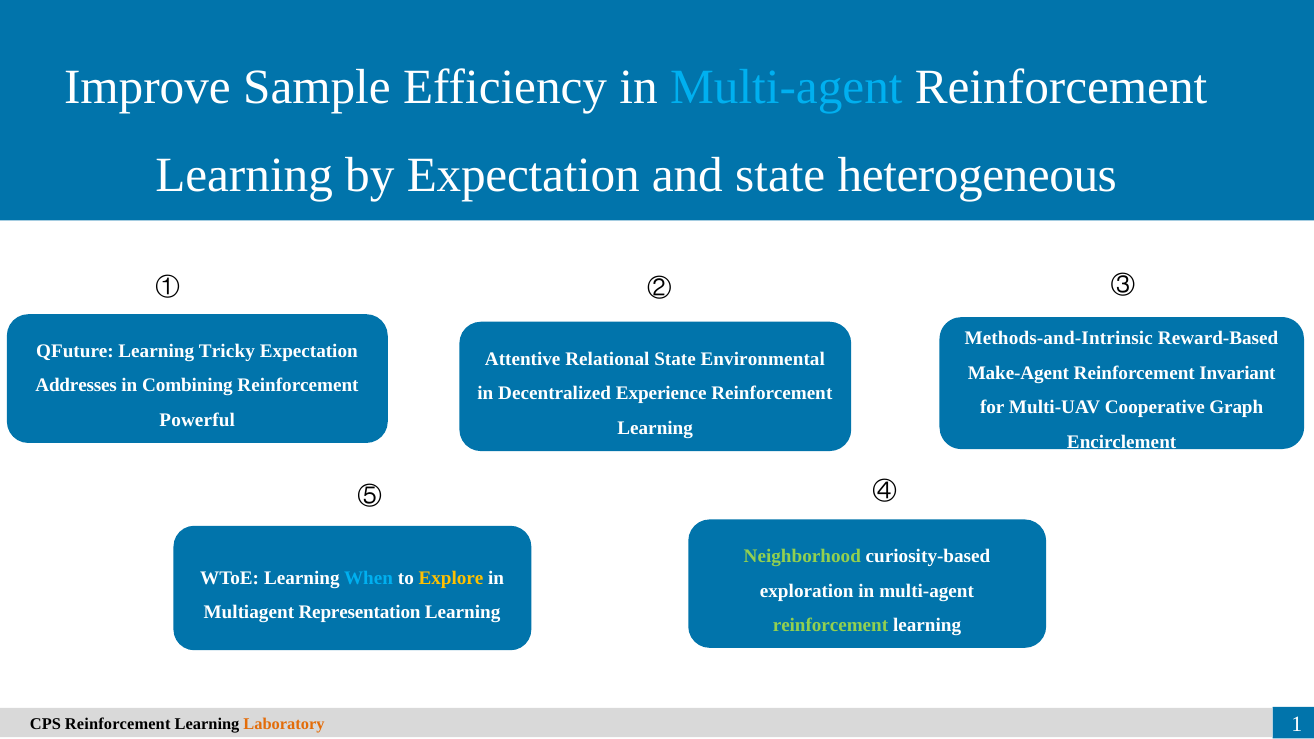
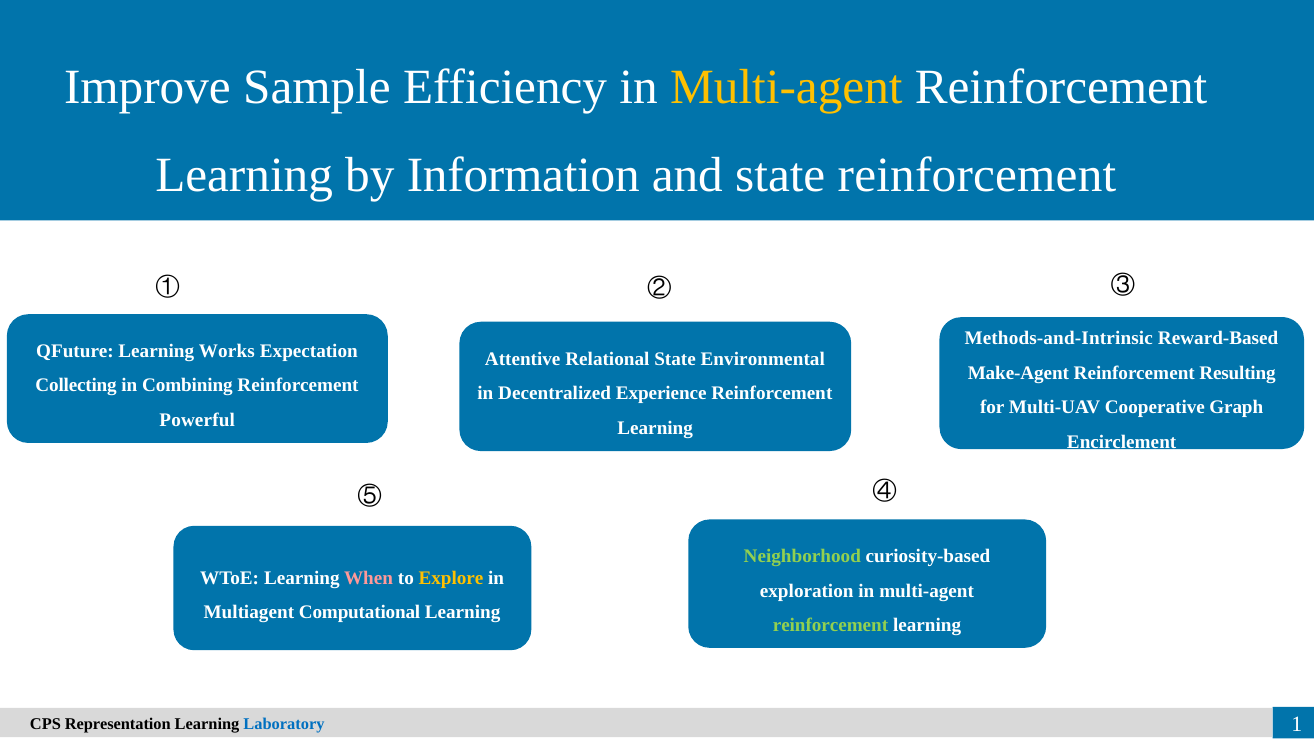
Multi-agent at (786, 87) colour: light blue -> yellow
by Expectation: Expectation -> Information
state heterogeneous: heterogeneous -> reinforcement
Tricky: Tricky -> Works
Invariant: Invariant -> Resulting
Addresses: Addresses -> Collecting
When colour: light blue -> pink
Representation: Representation -> Computational
CPS Reinforcement: Reinforcement -> Representation
Laboratory colour: orange -> blue
